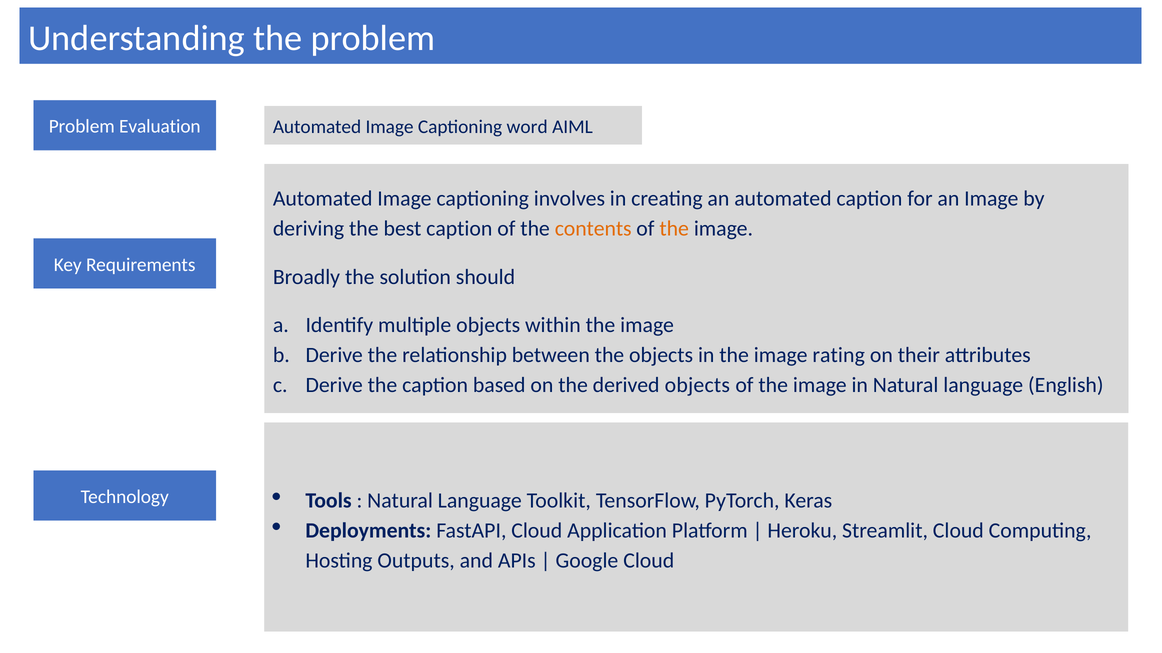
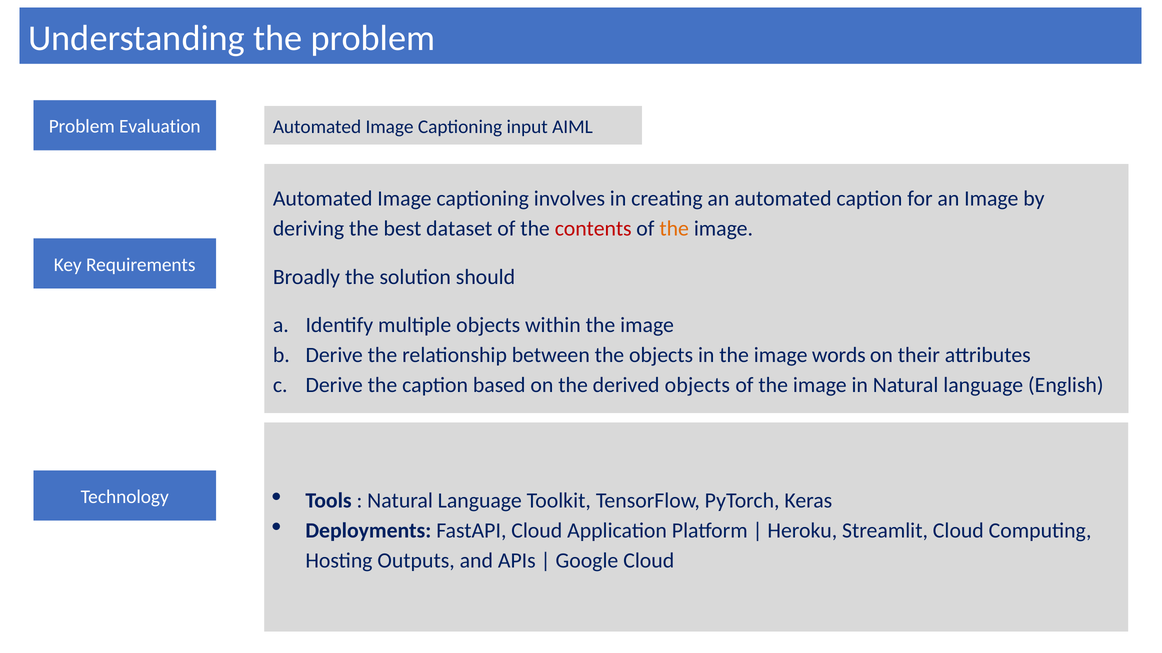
word: word -> input
best caption: caption -> dataset
contents colour: orange -> red
rating: rating -> words
